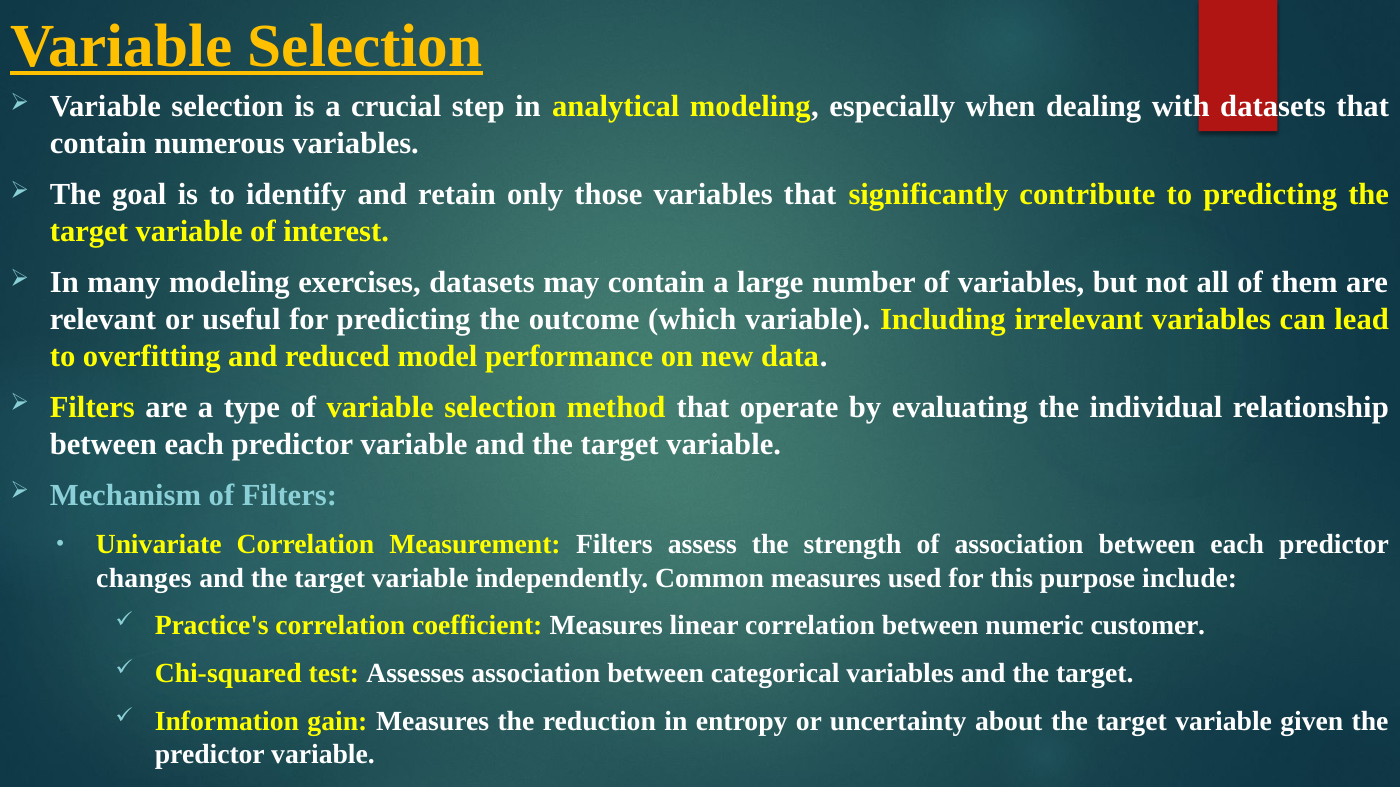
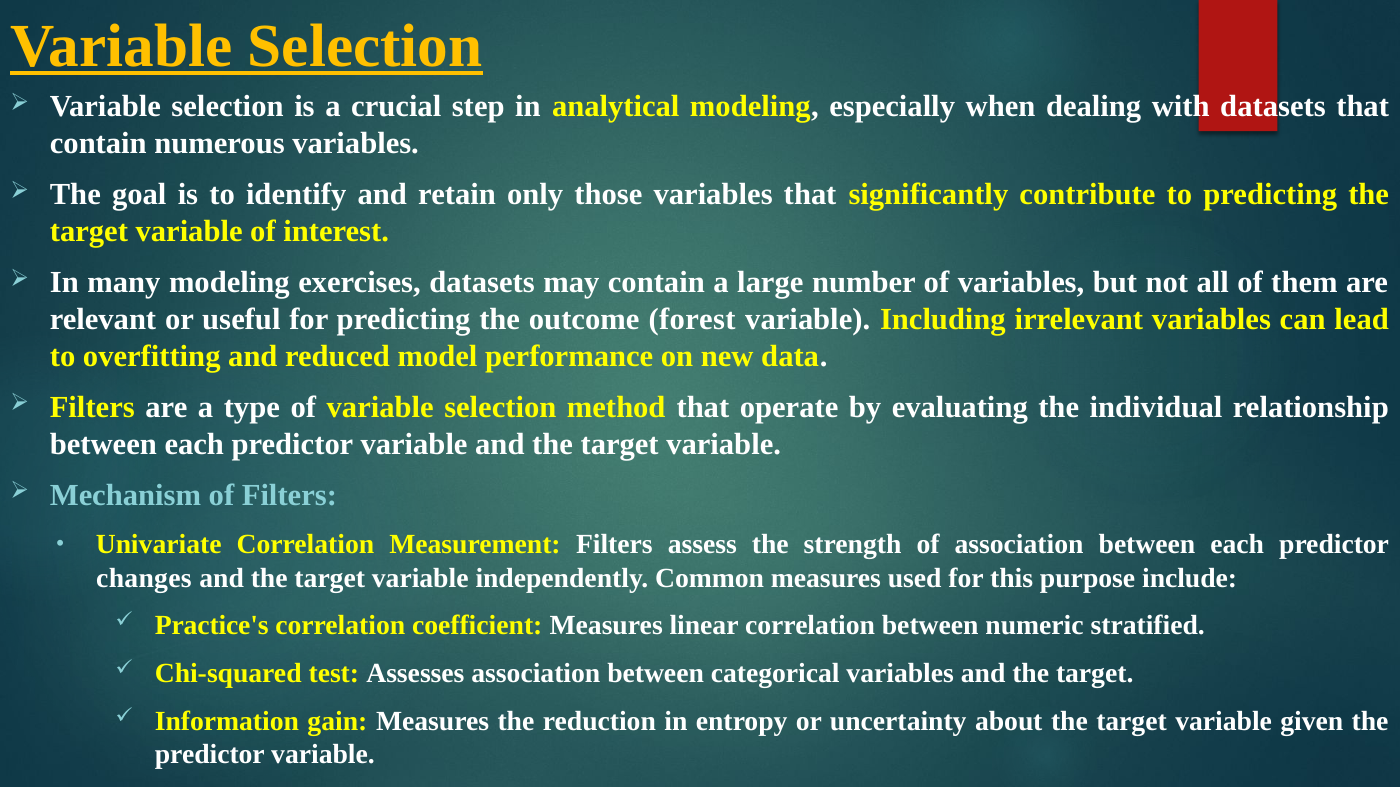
which: which -> forest
customer: customer -> stratified
